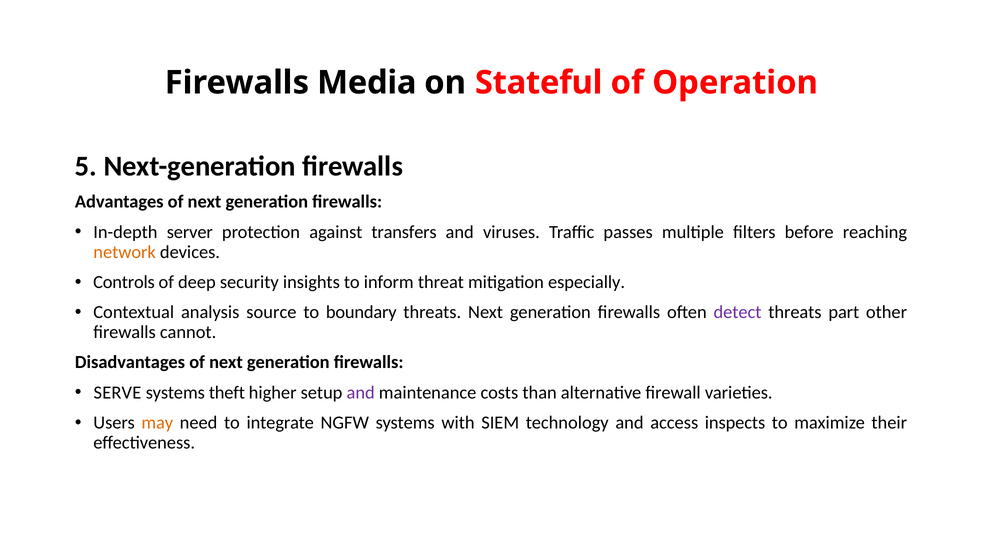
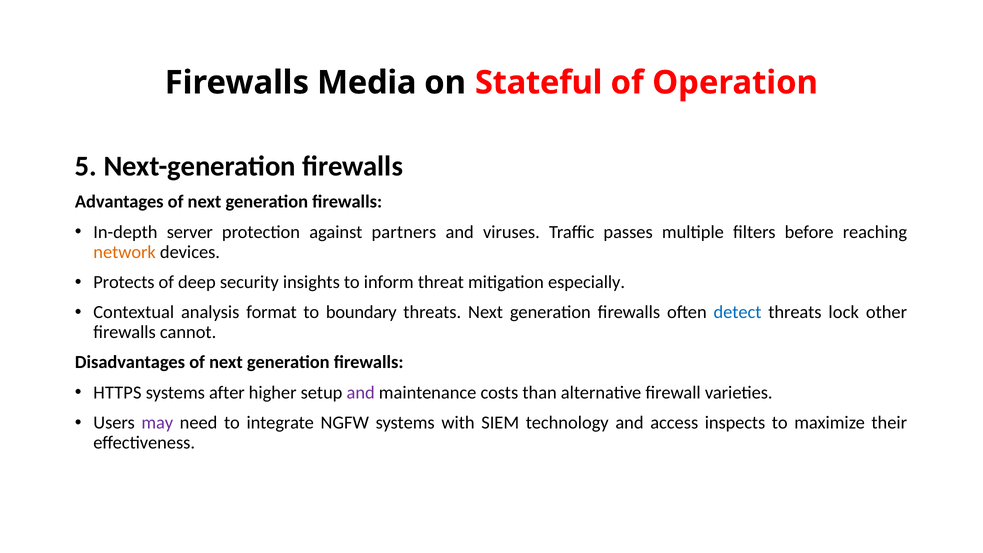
transfers: transfers -> partners
Controls: Controls -> Protects
source: source -> format
detect colour: purple -> blue
part: part -> lock
SERVE: SERVE -> HTTPS
theft: theft -> after
may colour: orange -> purple
